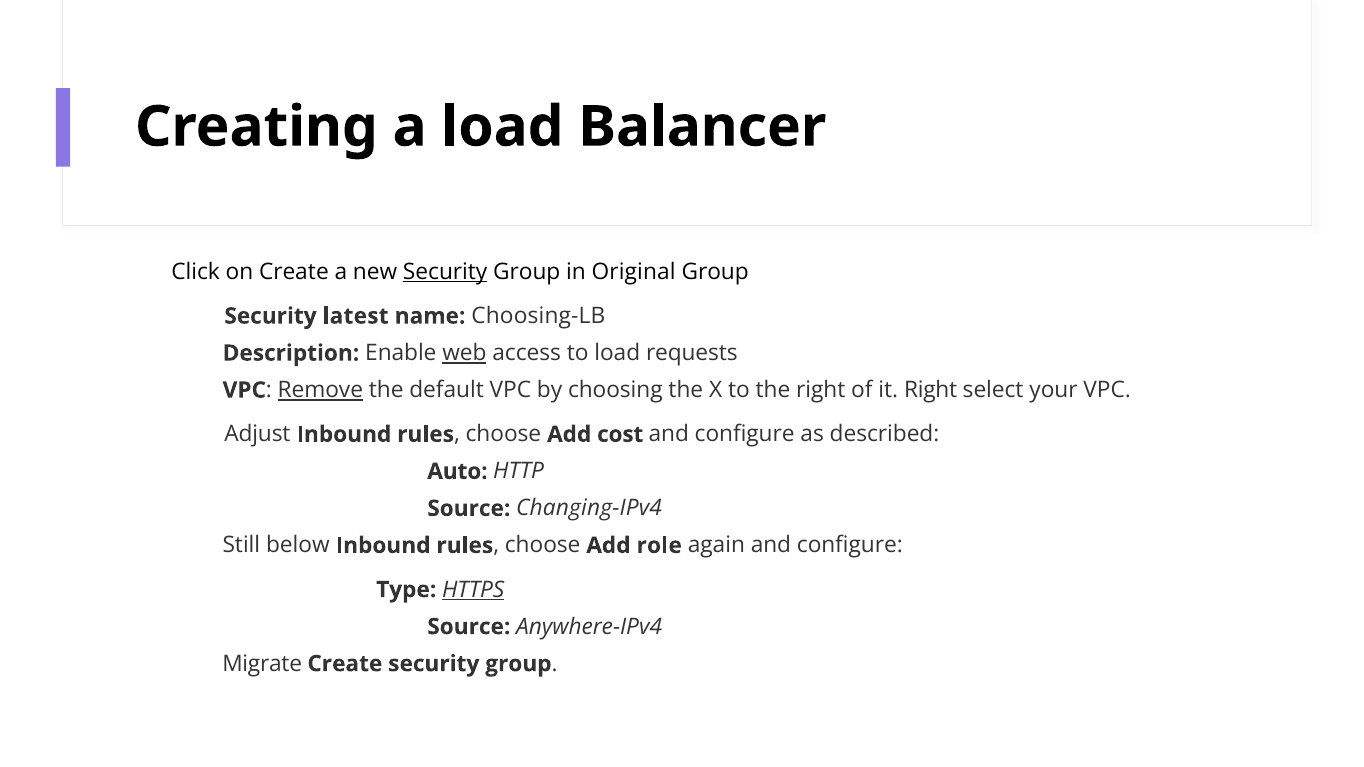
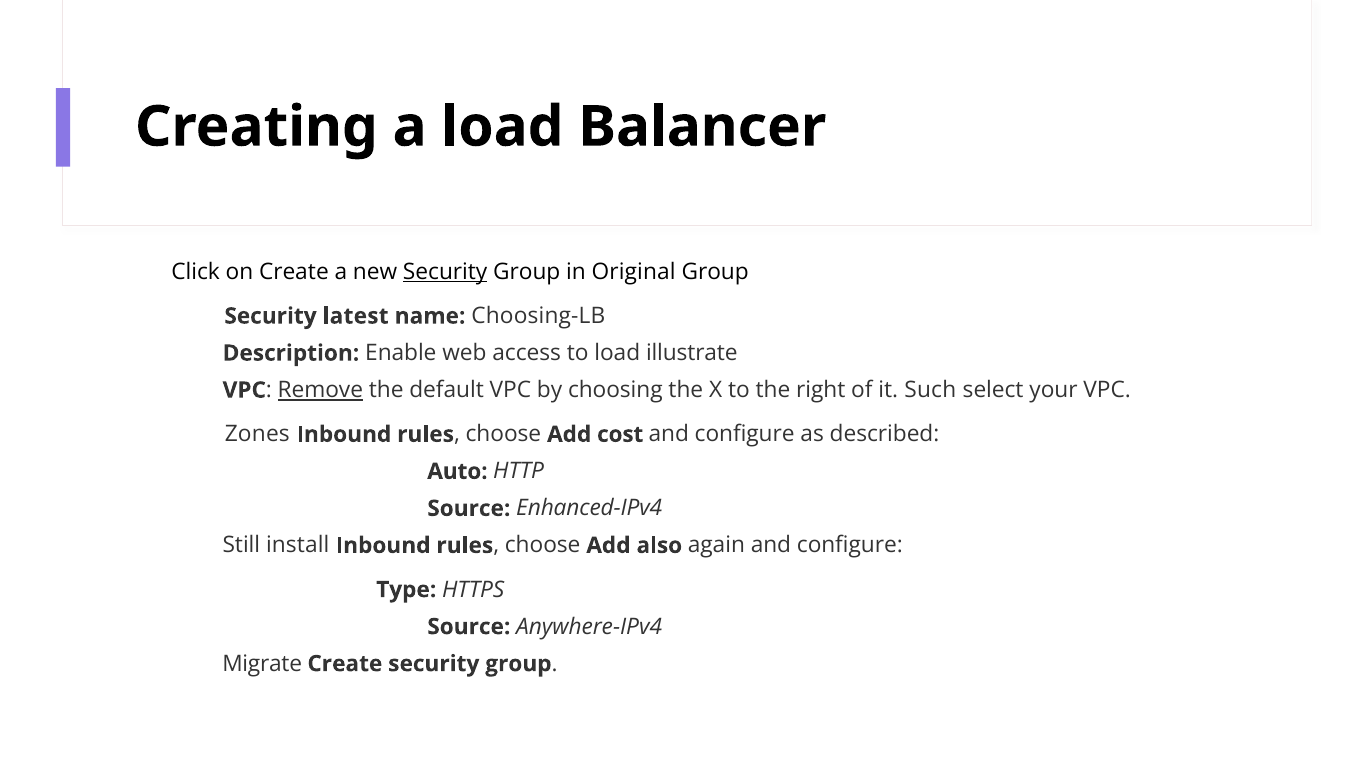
web underline: present -> none
requests: requests -> illustrate
it Right: Right -> Such
Adjust: Adjust -> Zones
Changing-IPv4: Changing-IPv4 -> Enhanced-IPv4
below: below -> install
role: role -> also
HTTPS underline: present -> none
